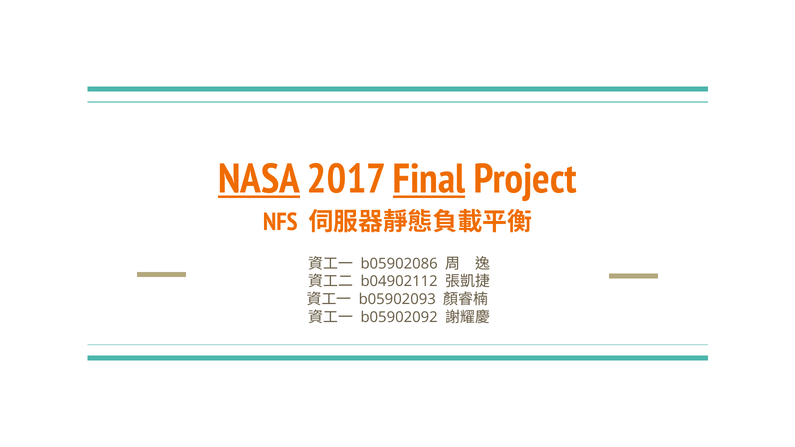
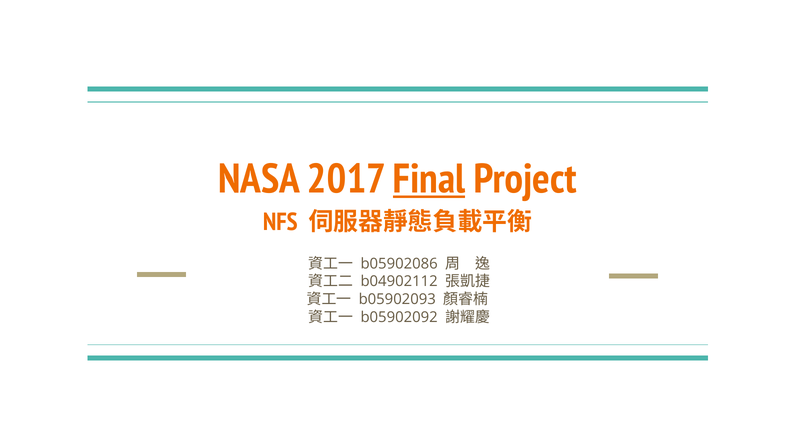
NASA underline: present -> none
